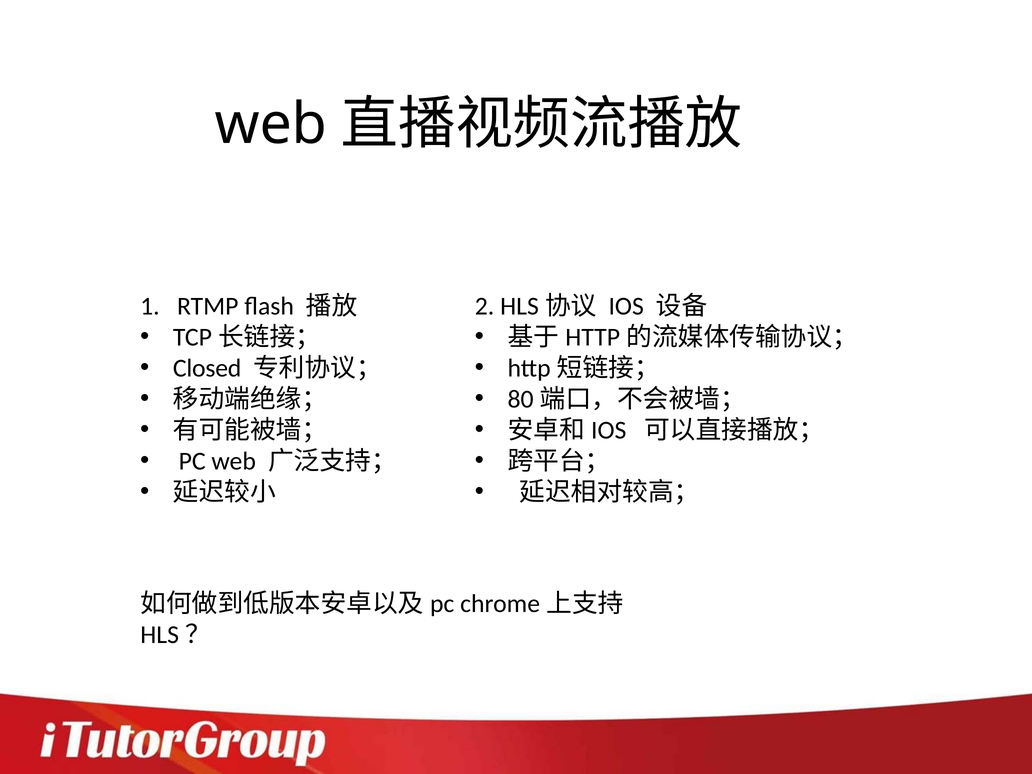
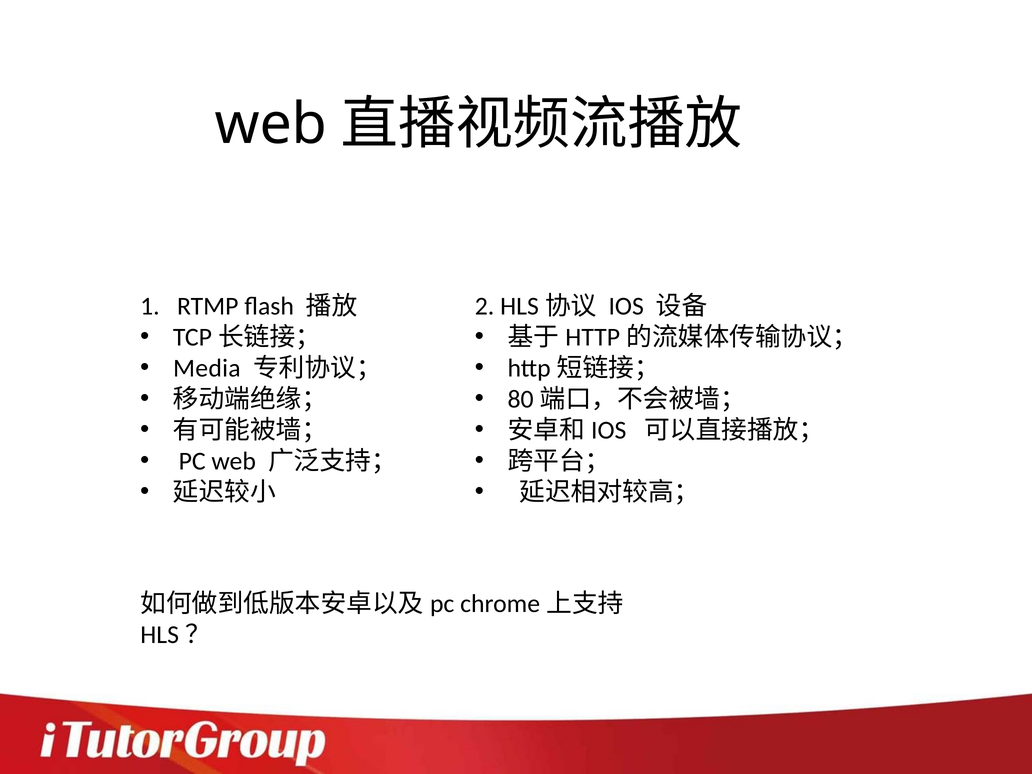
Closed: Closed -> Media
